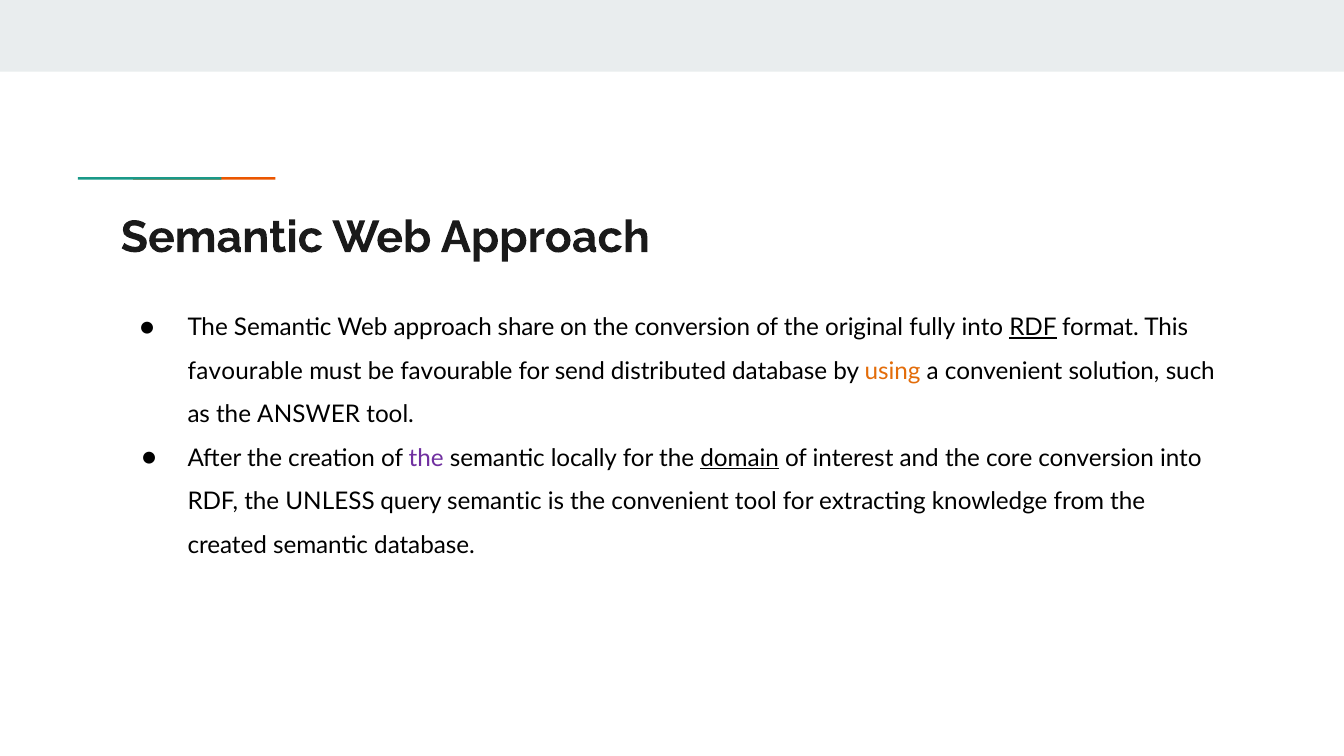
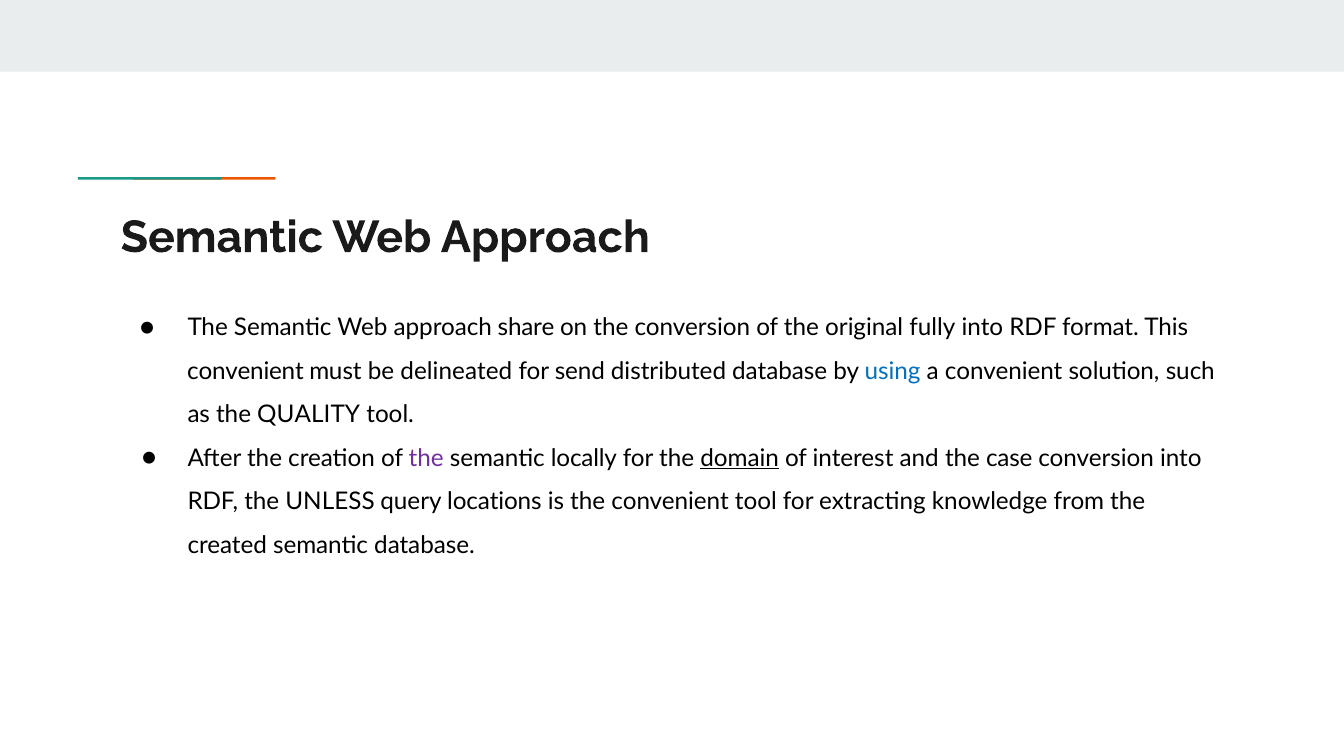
RDF at (1033, 328) underline: present -> none
favourable at (245, 371): favourable -> convenient
be favourable: favourable -> delineated
using colour: orange -> blue
ANSWER: ANSWER -> QUALITY
core: core -> case
query semantic: semantic -> locations
